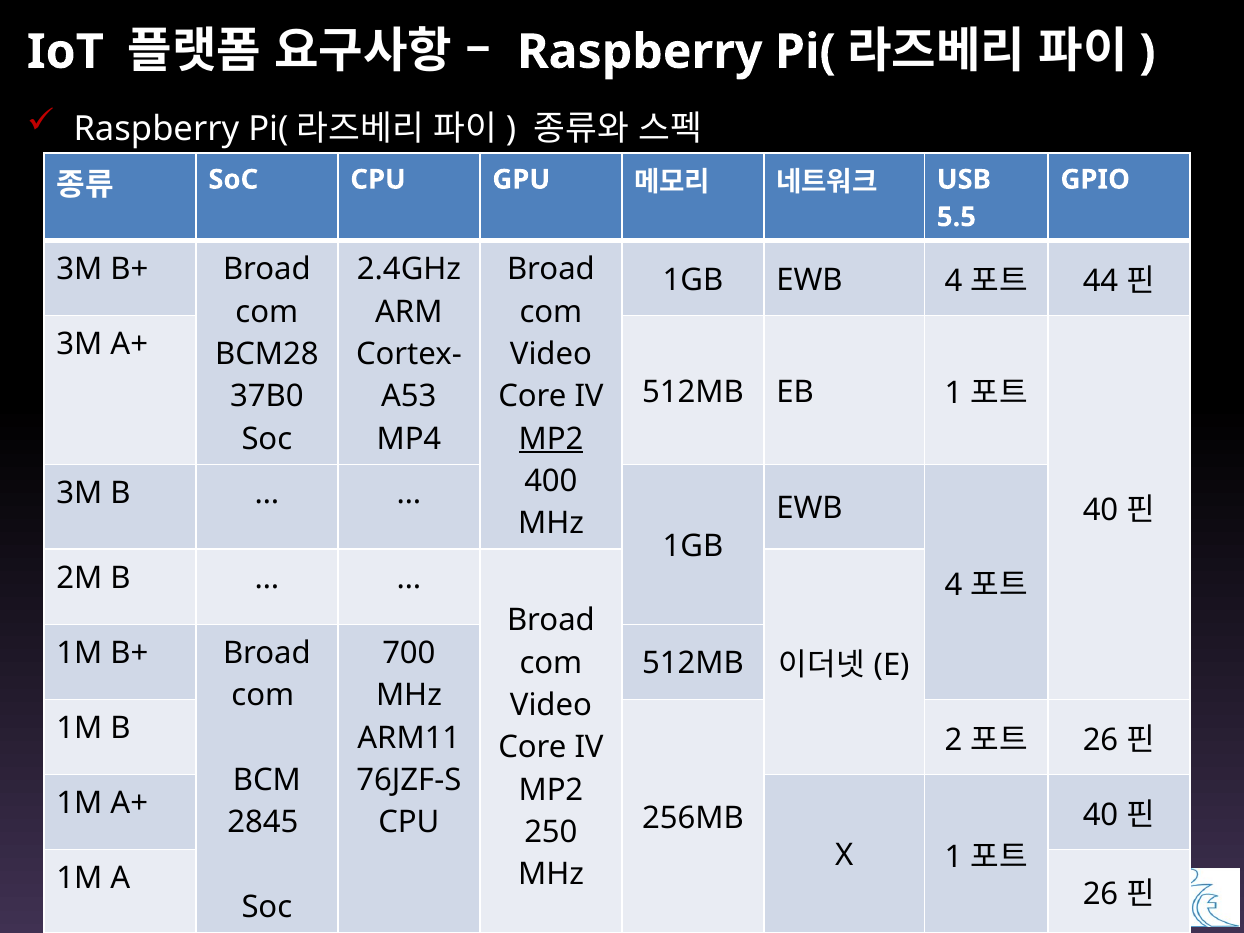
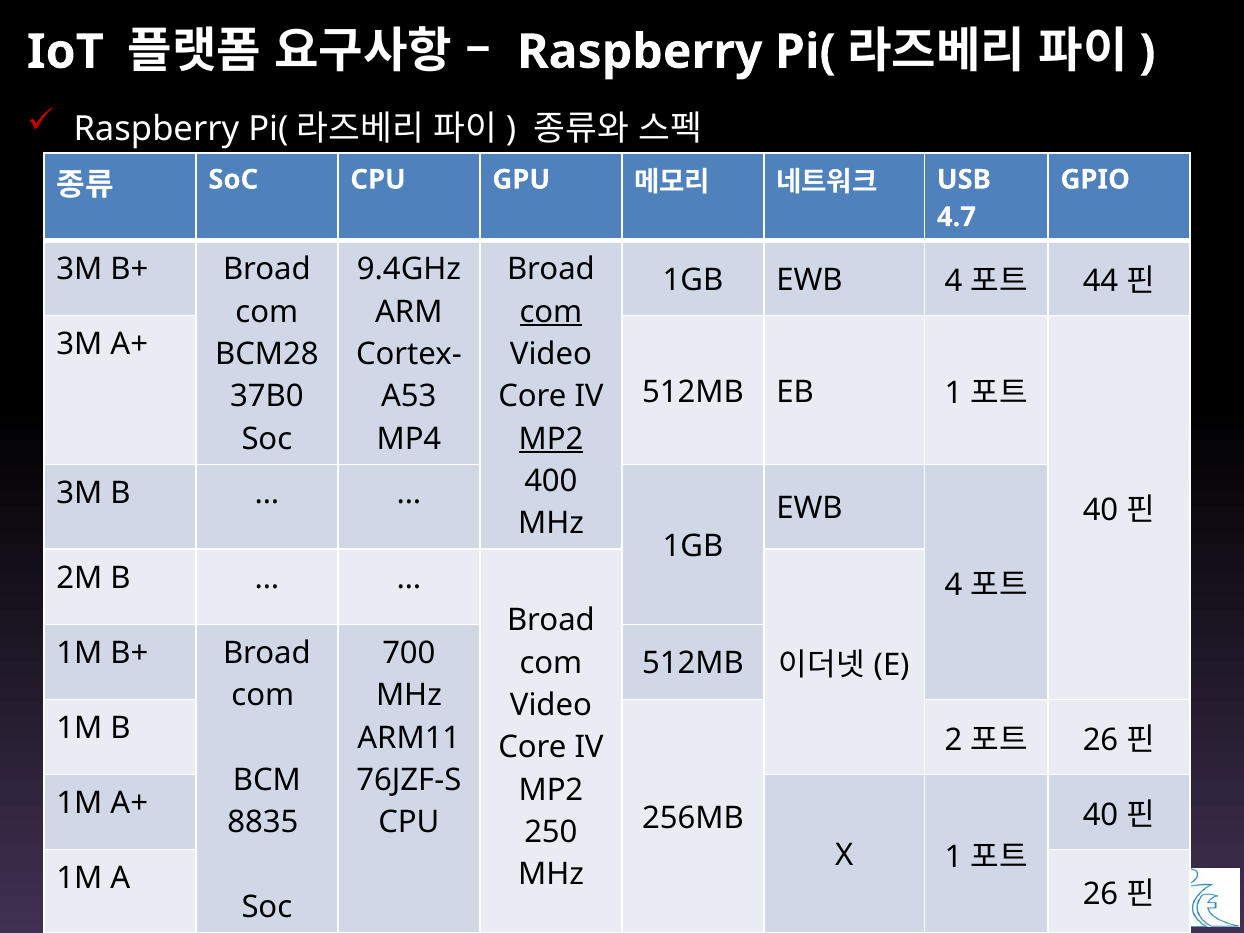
5.5: 5.5 -> 4.7
2.4GHz: 2.4GHz -> 9.4GHz
com at (551, 312) underline: none -> present
2845: 2845 -> 8835
